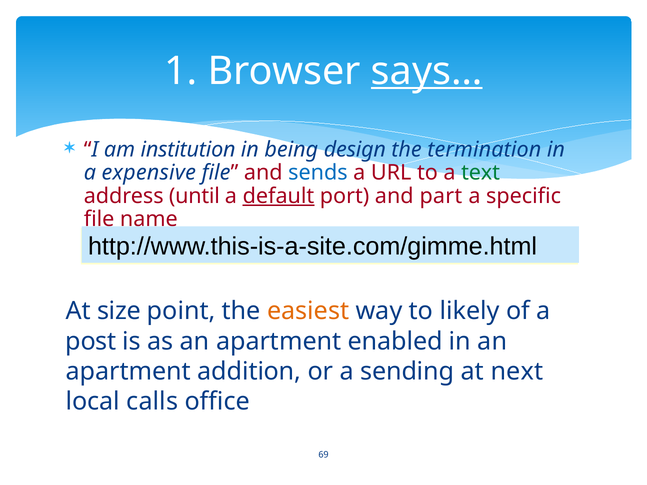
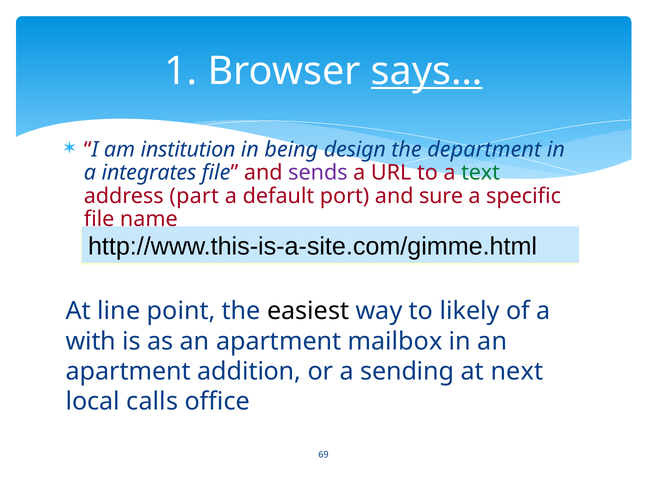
termination: termination -> department
expensive: expensive -> integrates
sends colour: blue -> purple
until: until -> part
default underline: present -> none
part: part -> sure
size: size -> line
easiest colour: orange -> black
post: post -> with
enabled: enabled -> mailbox
